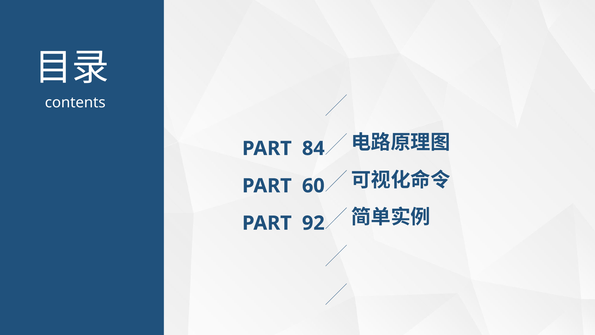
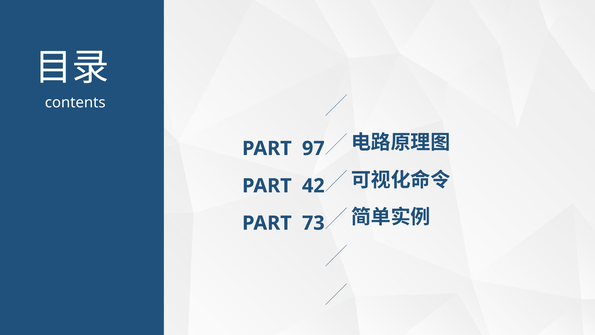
84: 84 -> 97
60: 60 -> 42
92: 92 -> 73
